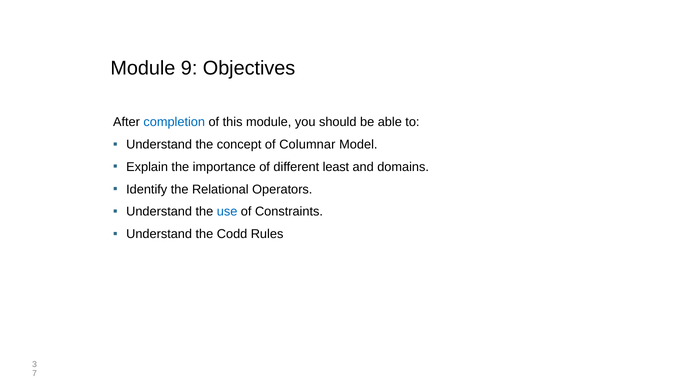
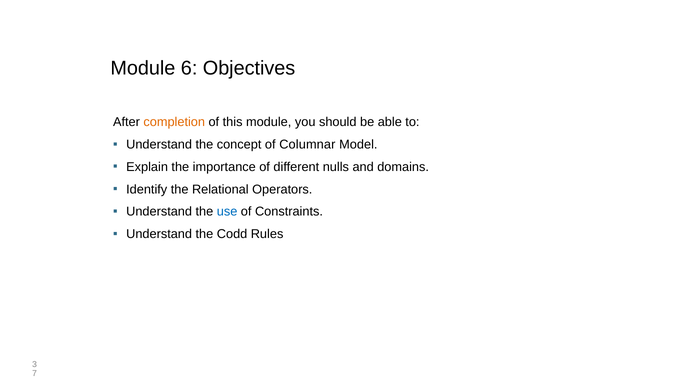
9: 9 -> 6
completion colour: blue -> orange
least: least -> nulls
